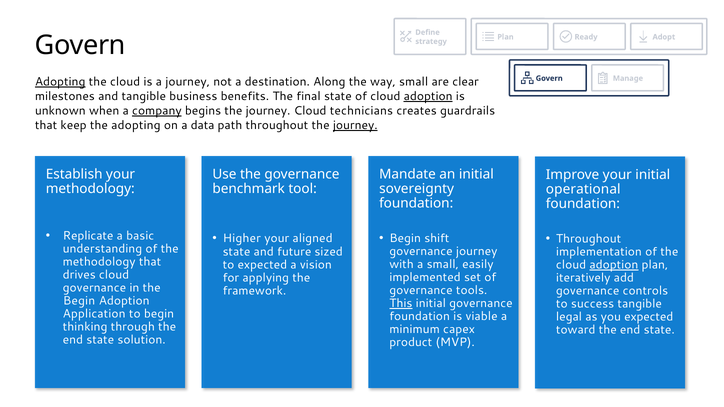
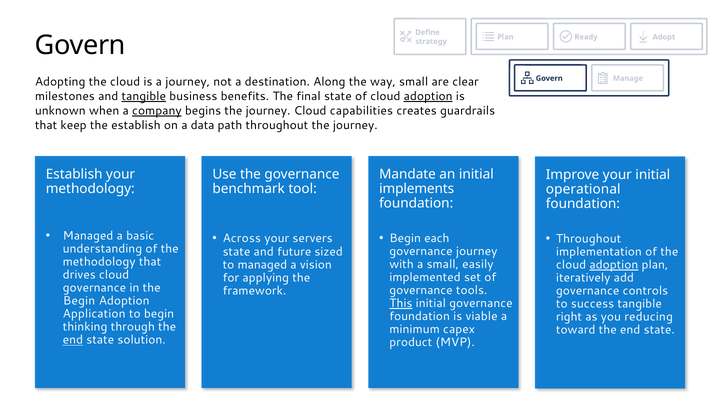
Adopting at (60, 82) underline: present -> none
tangible at (144, 96) underline: none -> present
technicians: technicians -> capabilities
the adopting: adopting -> establish
journey at (355, 125) underline: present -> none
sovereignty: sovereignty -> implements
Replicate at (88, 236): Replicate -> Managed
shift: shift -> each
Higher: Higher -> Across
aligned: aligned -> servers
to expected: expected -> managed
legal: legal -> right
you expected: expected -> reducing
end at (73, 340) underline: none -> present
